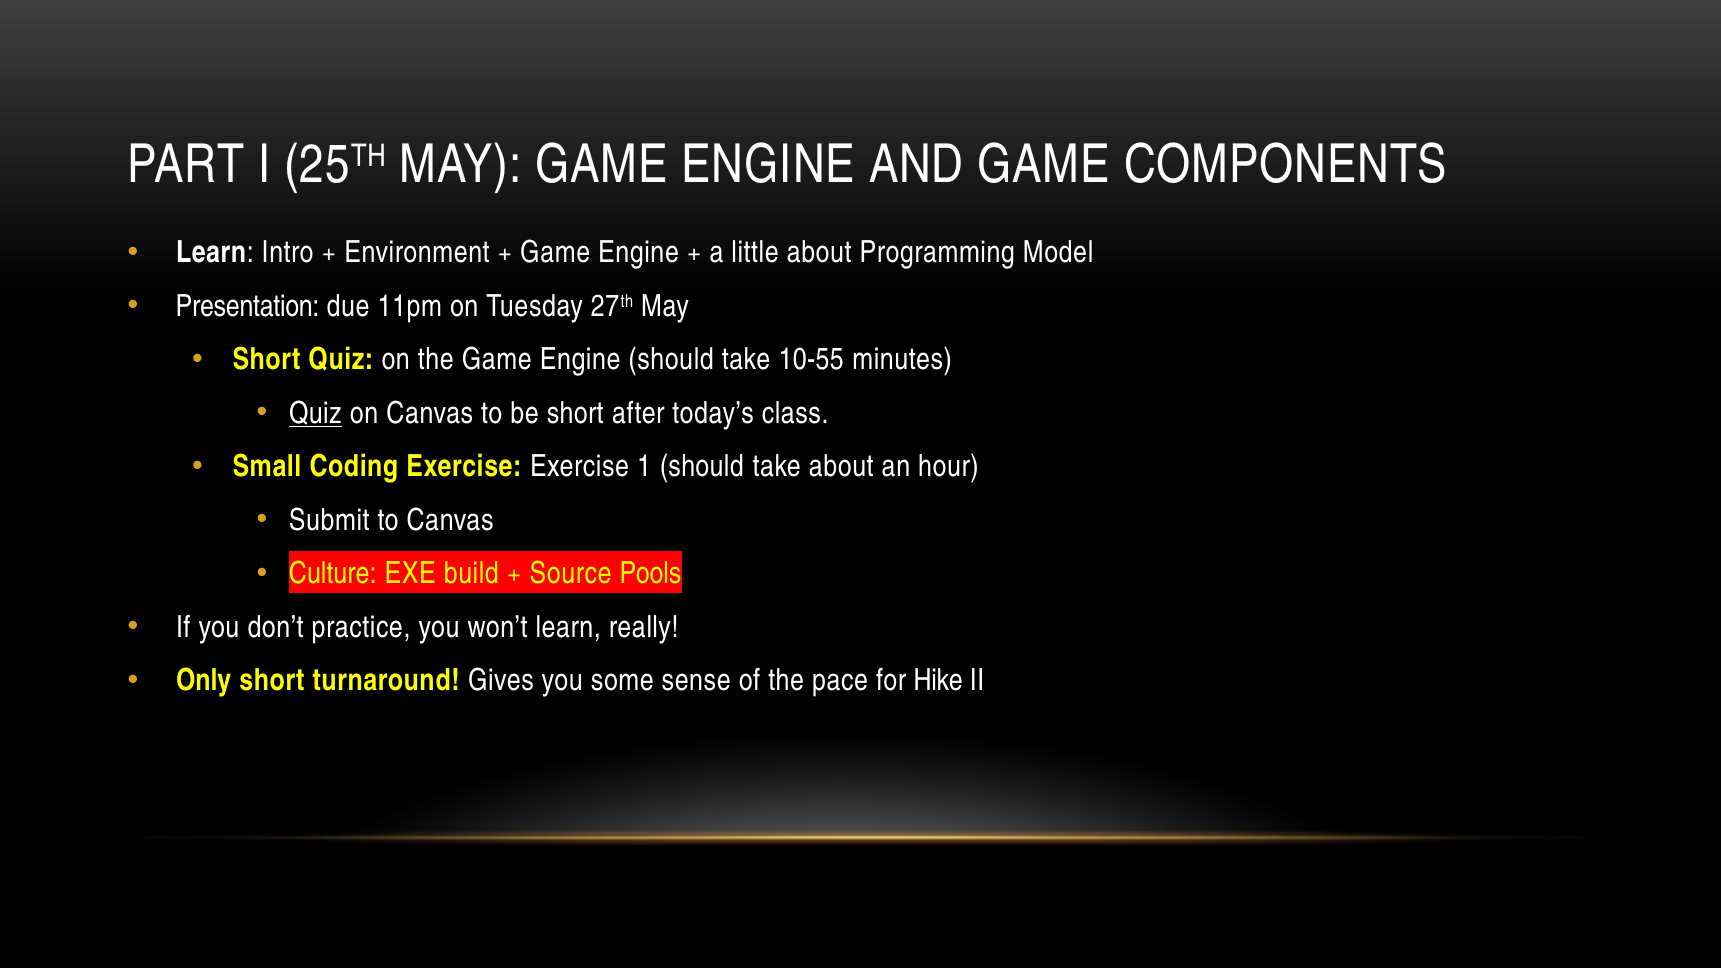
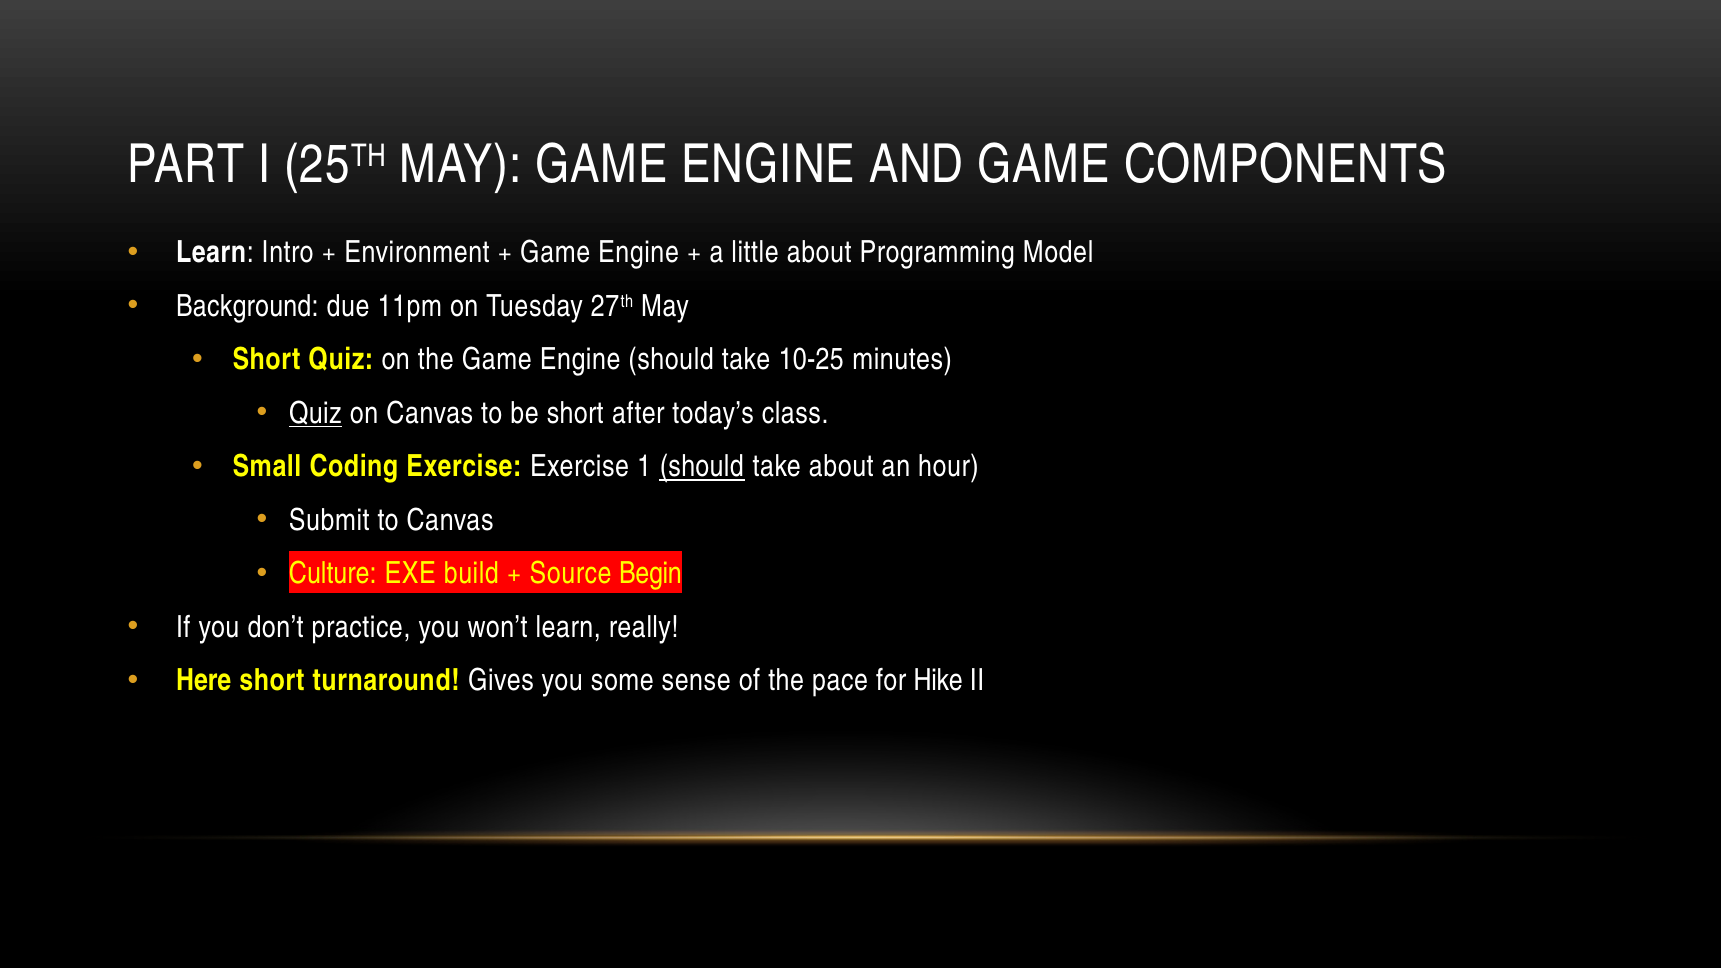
Presentation: Presentation -> Background
10-55: 10-55 -> 10-25
should at (702, 467) underline: none -> present
Pools: Pools -> Begin
Only: Only -> Here
